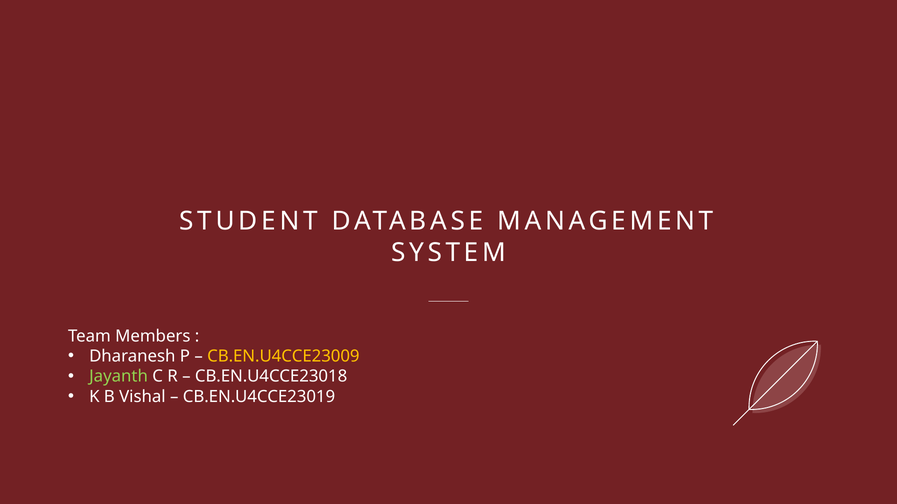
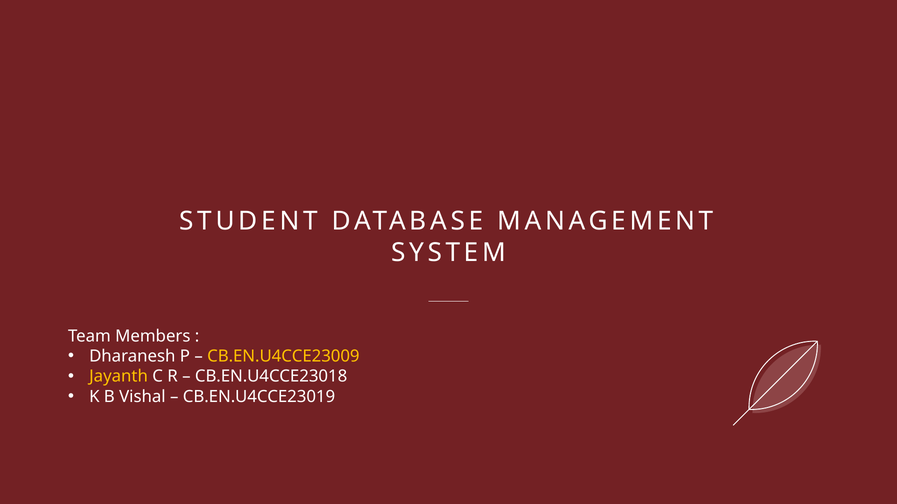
Jayanth colour: light green -> yellow
